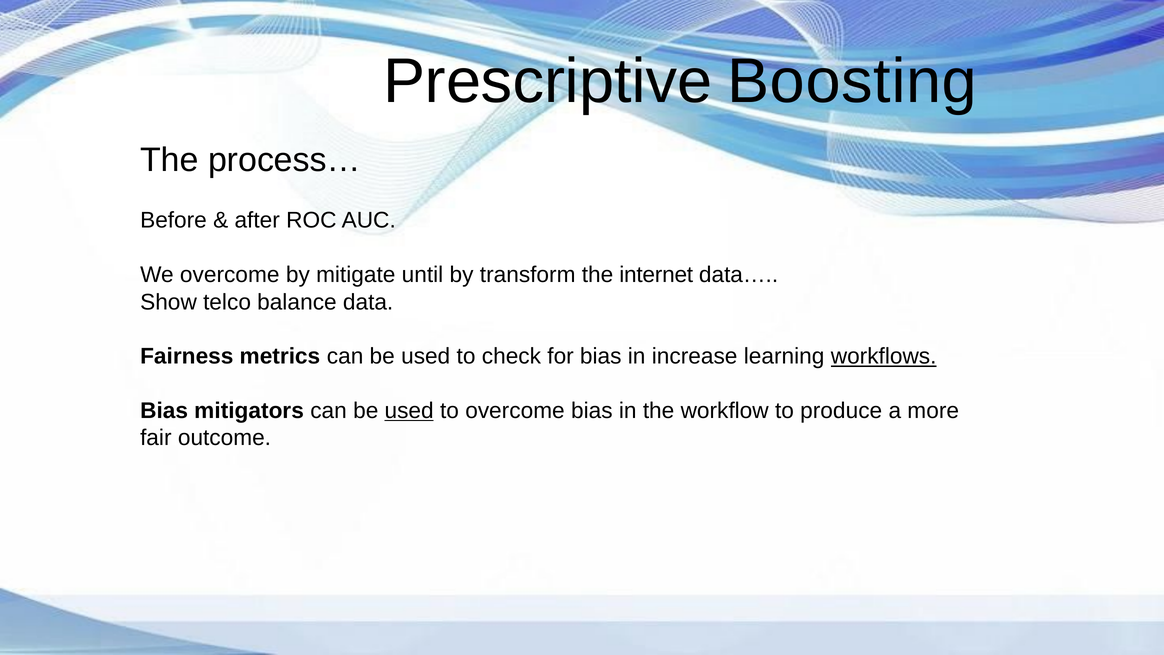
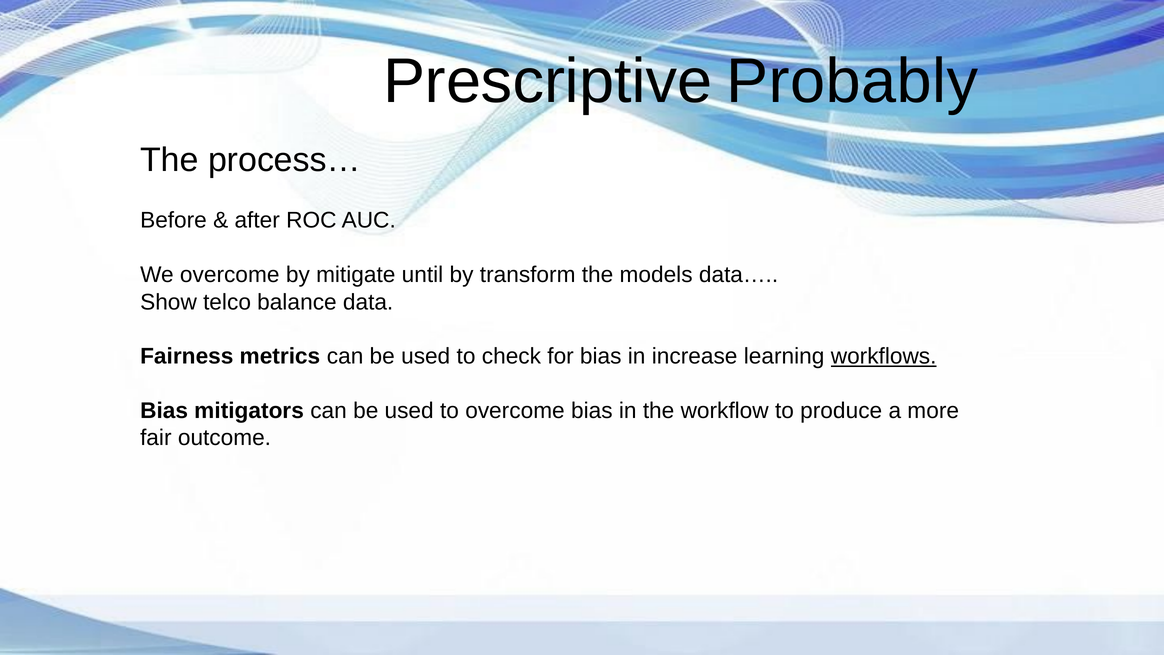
Boosting: Boosting -> Probably
internet: internet -> models
used at (409, 411) underline: present -> none
